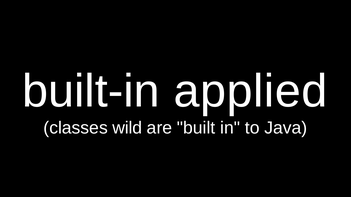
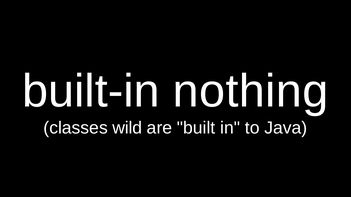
applied: applied -> nothing
